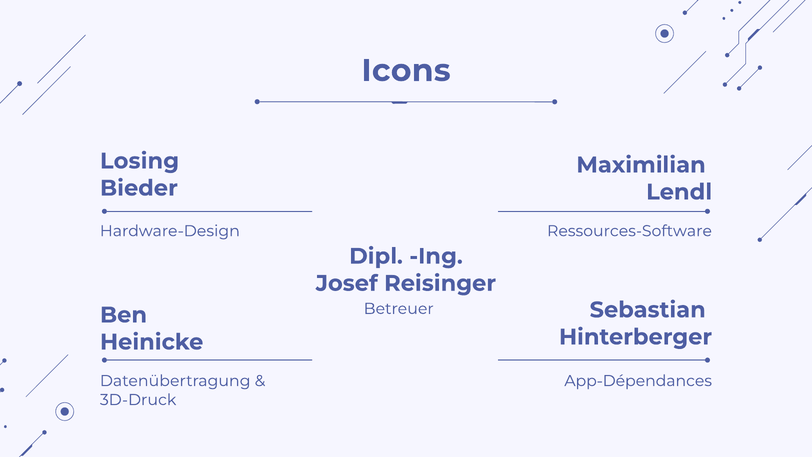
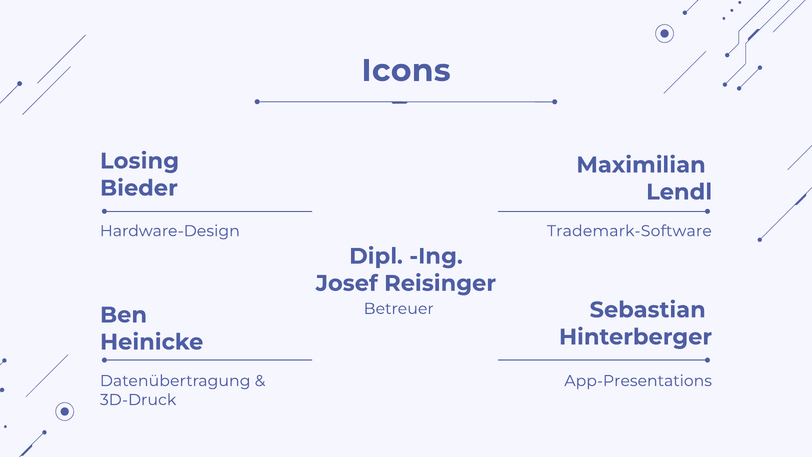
Ressources-Software: Ressources-Software -> Trademark-Software
App-Dépendances: App-Dépendances -> App-Presentations
